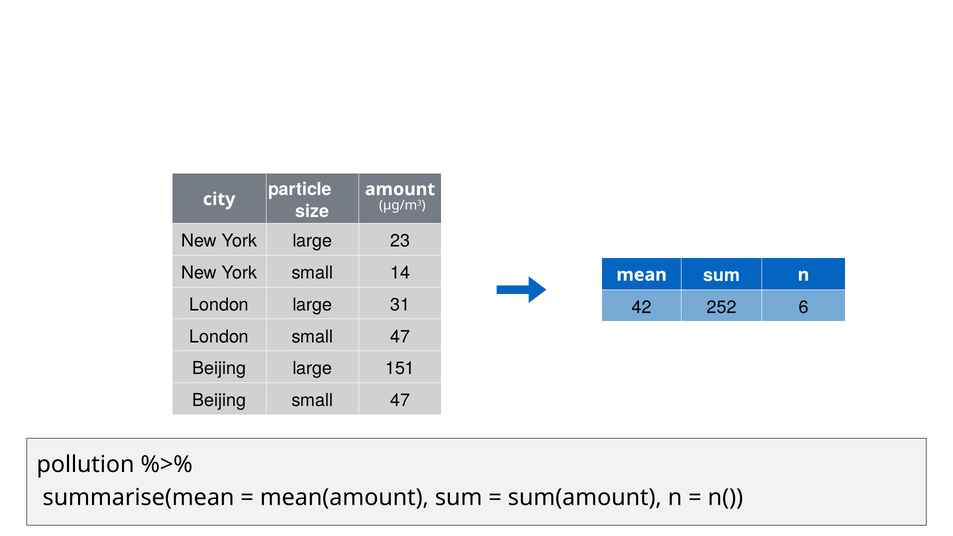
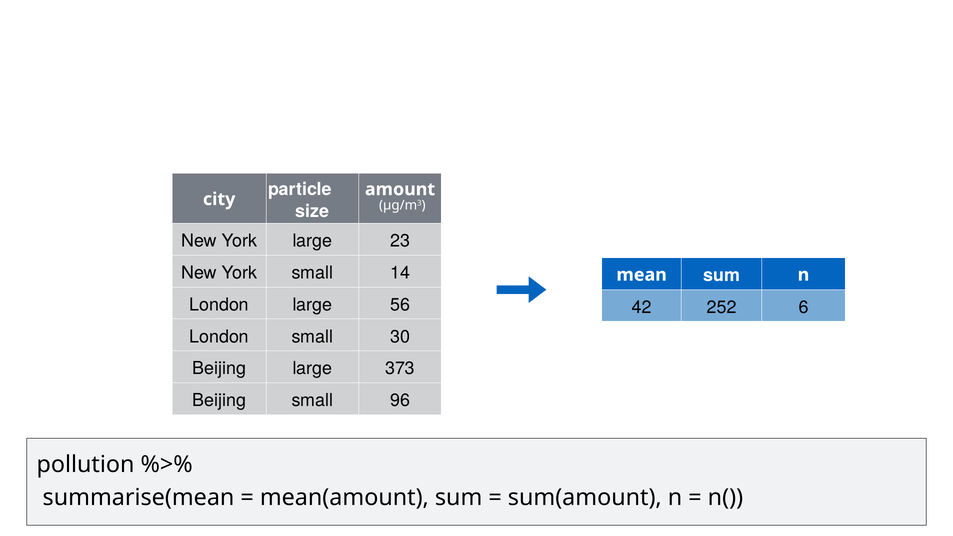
31: 31 -> 56
London small 47: 47 -> 30
151: 151 -> 373
Beijing small 47: 47 -> 96
